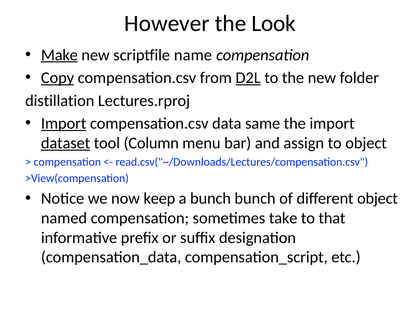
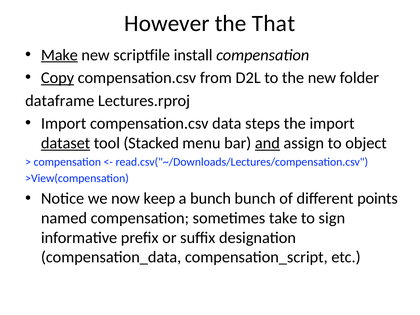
Look: Look -> That
name: name -> install
D2L underline: present -> none
distillation: distillation -> dataframe
Import at (64, 123) underline: present -> none
same: same -> steps
Column: Column -> Stacked
and underline: none -> present
different object: object -> points
that: that -> sign
